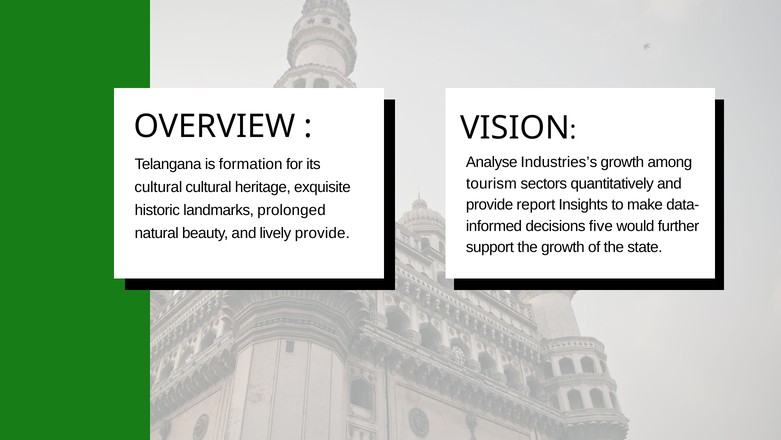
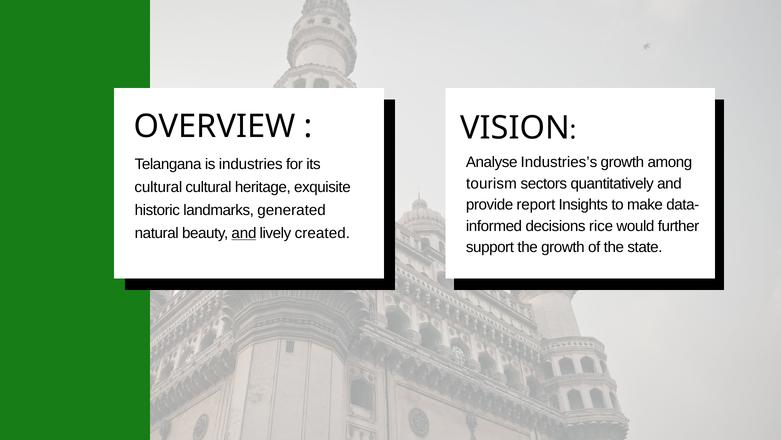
formation: formation -> industries
prolonged: prolonged -> generated
five: five -> rice
and at (244, 233) underline: none -> present
lively provide: provide -> created
